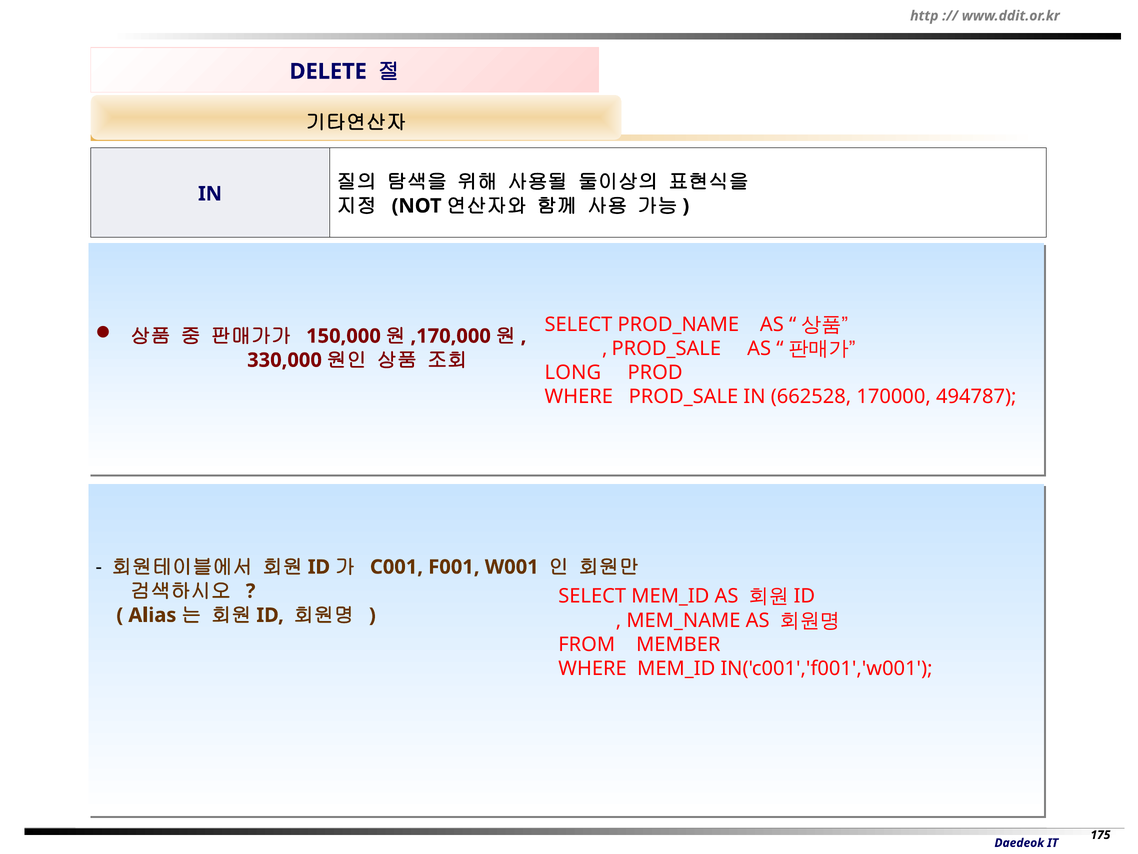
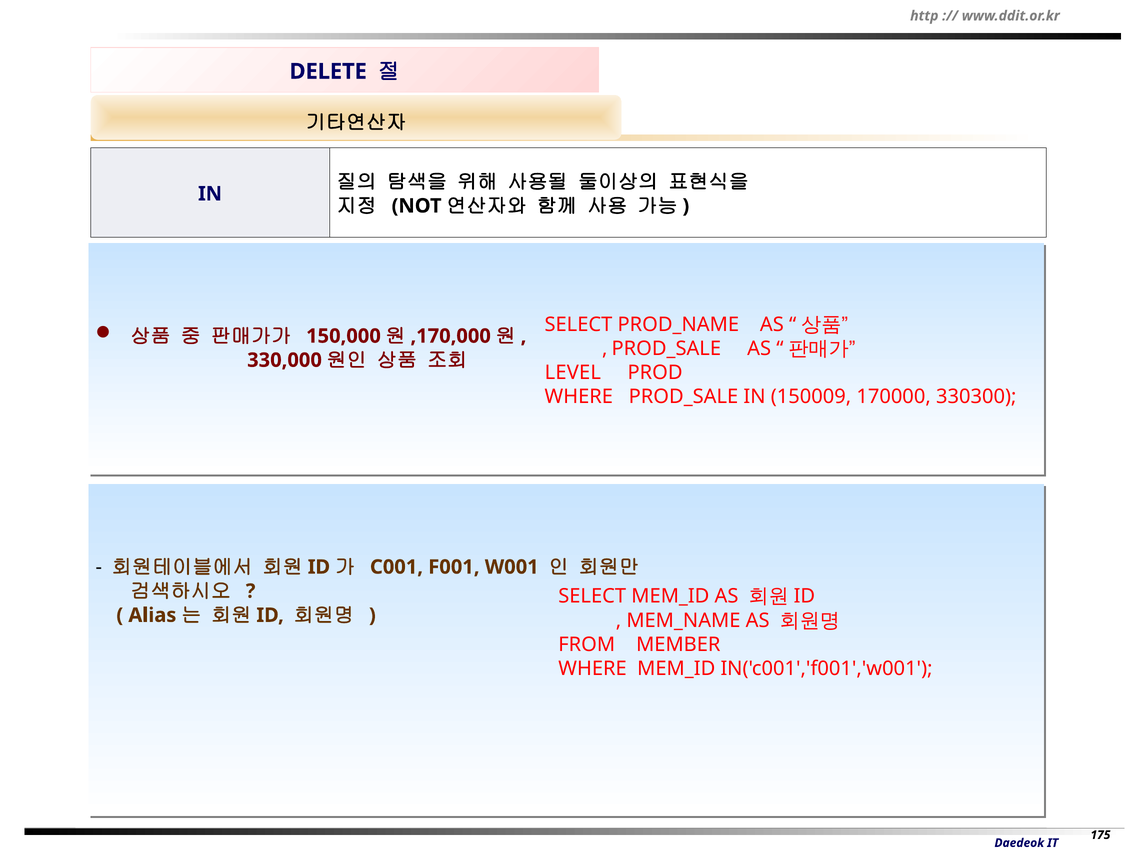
LONG: LONG -> LEVEL
662528: 662528 -> 150009
494787: 494787 -> 330300
